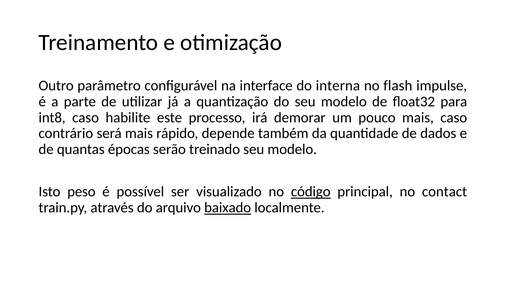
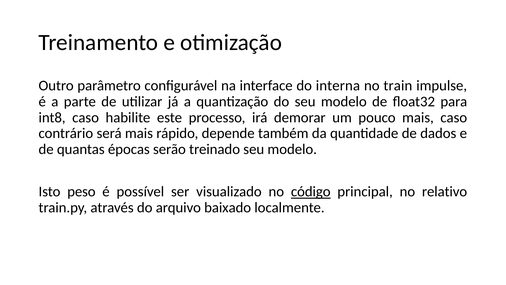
flash: flash -> train
contact: contact -> relativo
baixado underline: present -> none
